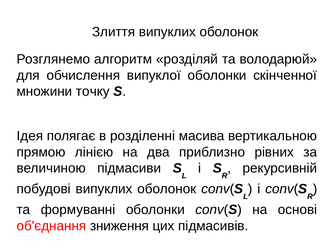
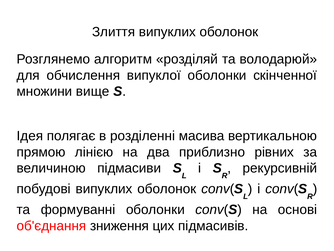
точку: точку -> вище
